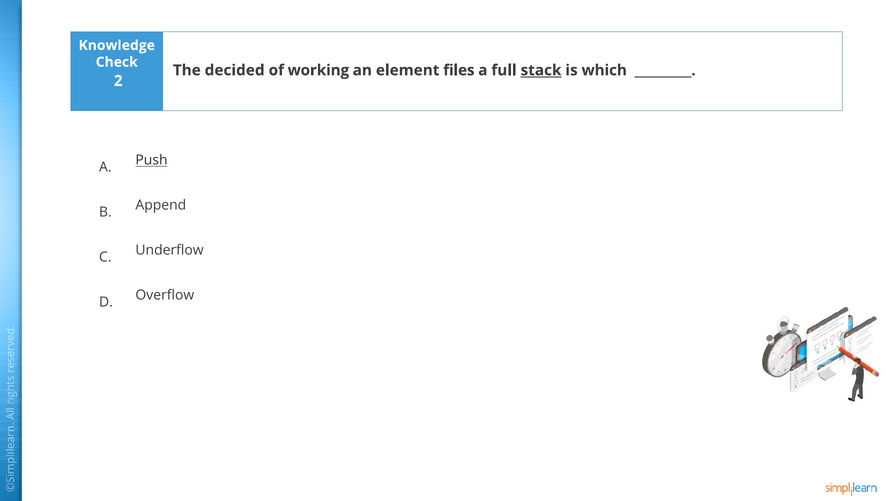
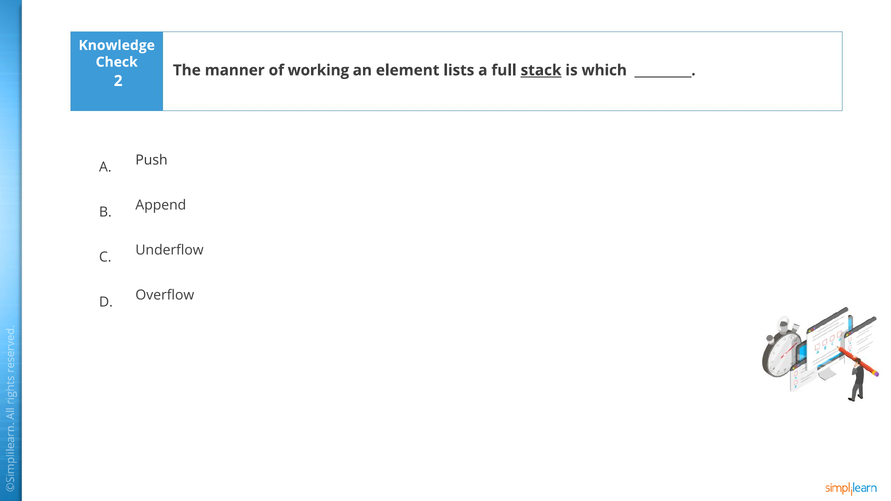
decided: decided -> manner
files: files -> lists
Push underline: present -> none
